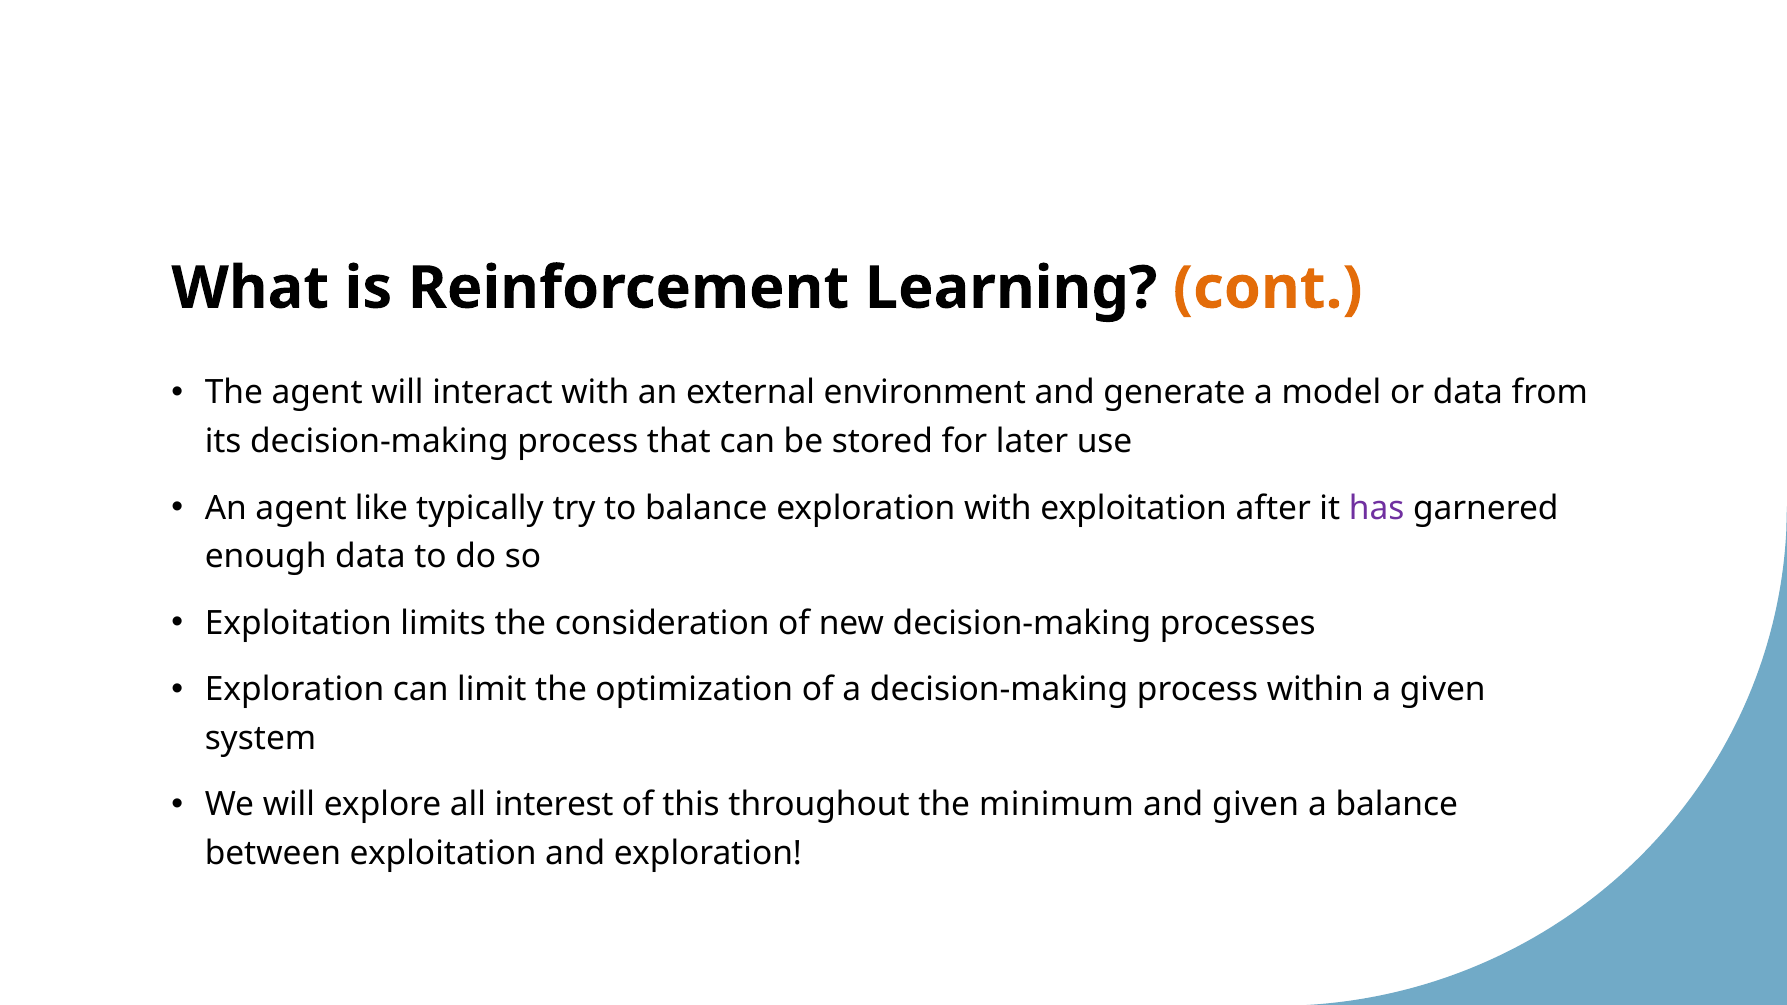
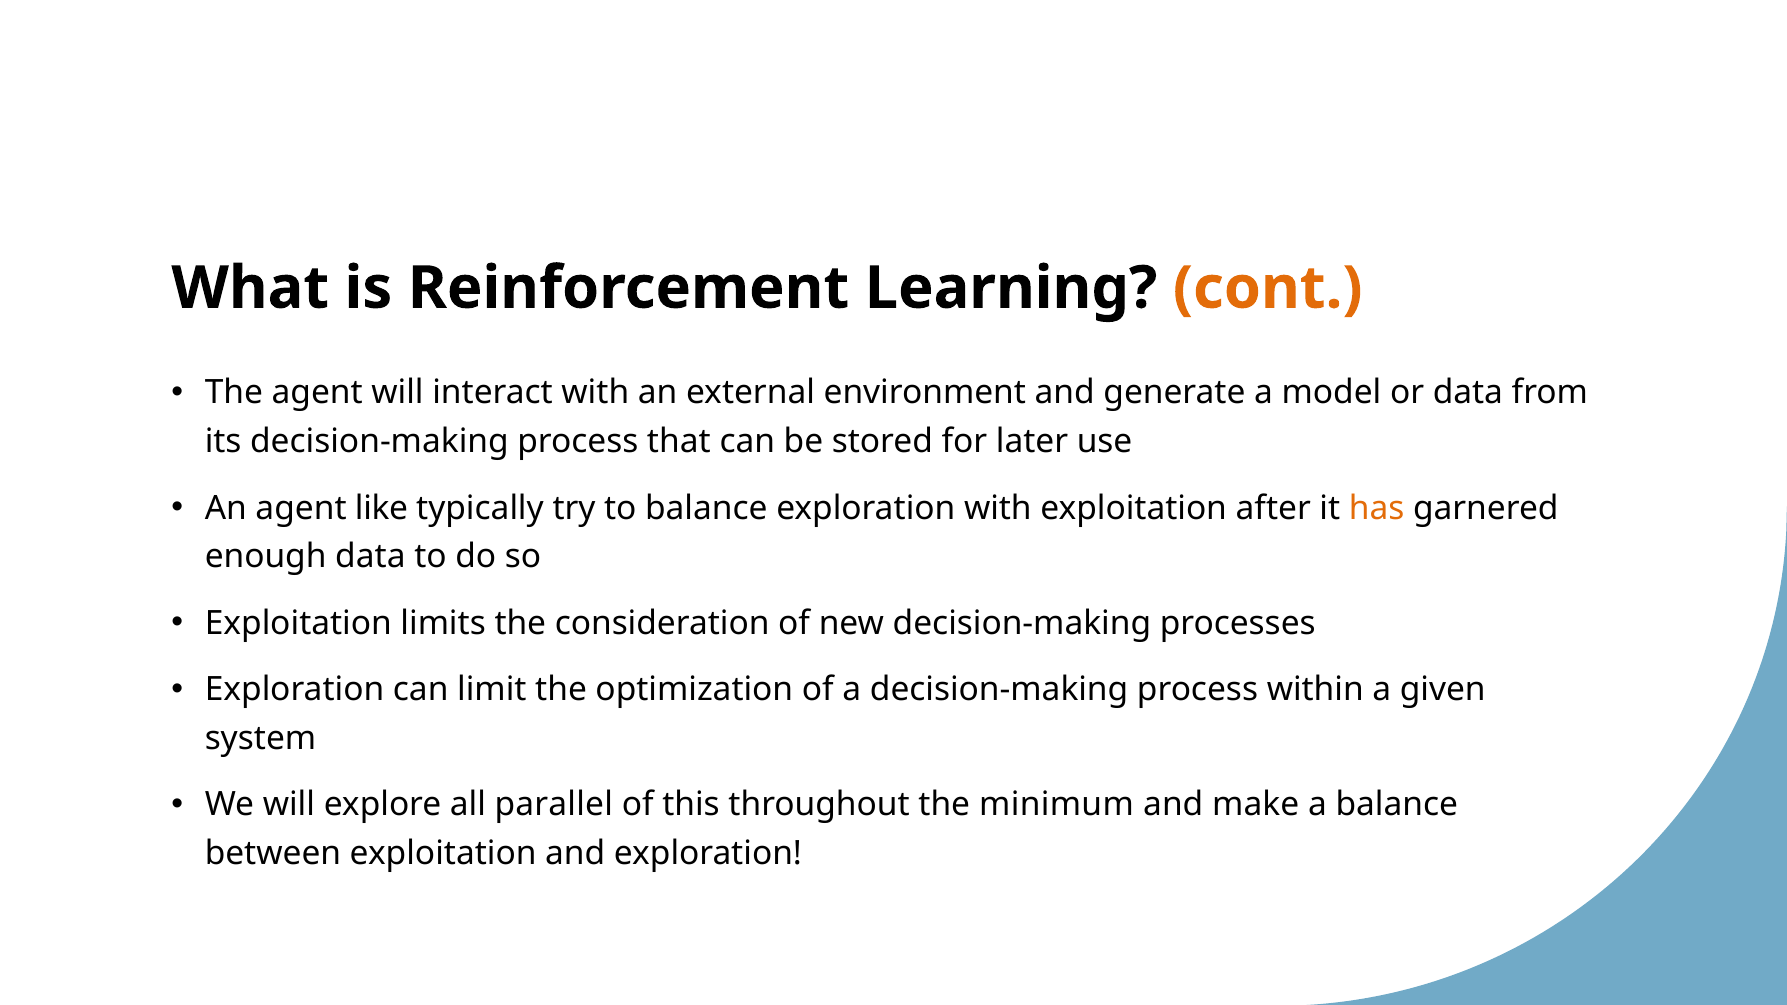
has colour: purple -> orange
interest: interest -> parallel
and given: given -> make
